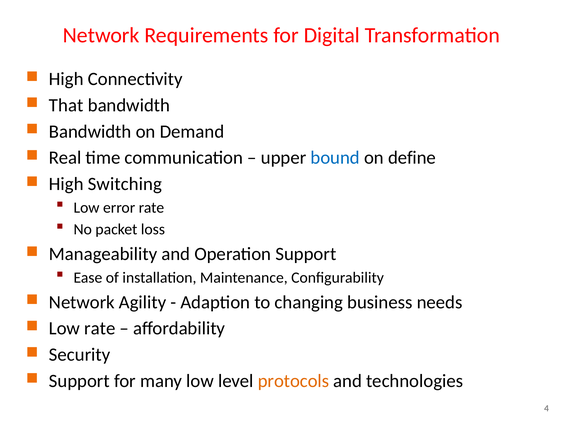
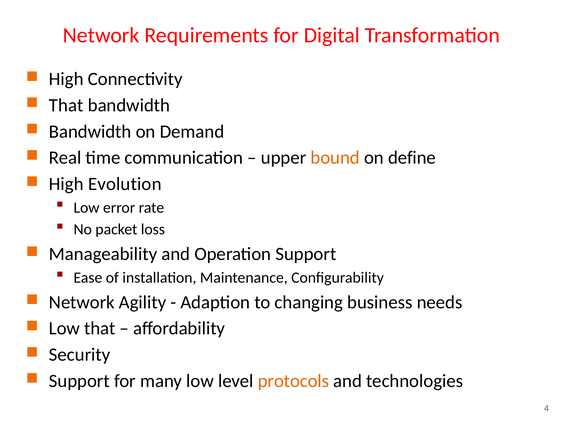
bound colour: blue -> orange
Switching: Switching -> Evolution
Low rate: rate -> that
